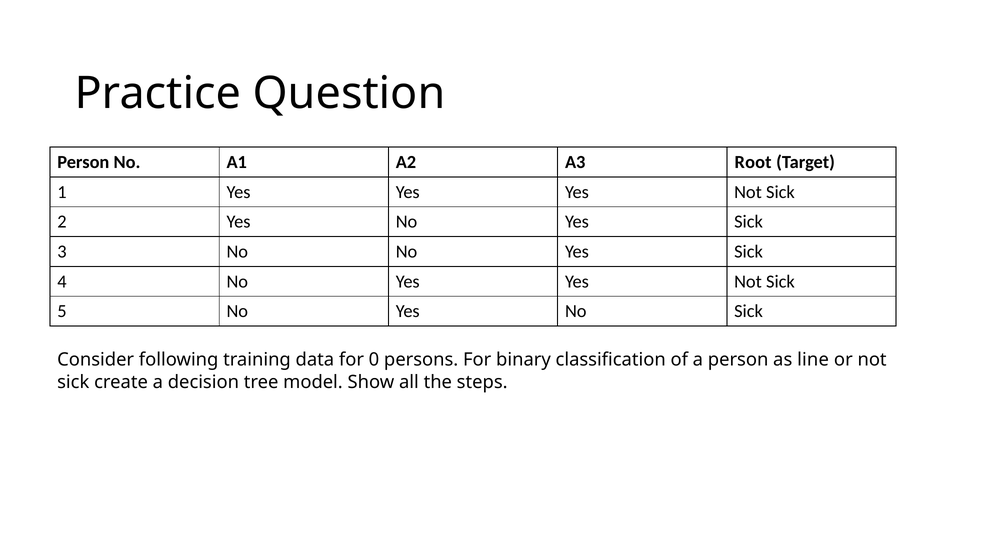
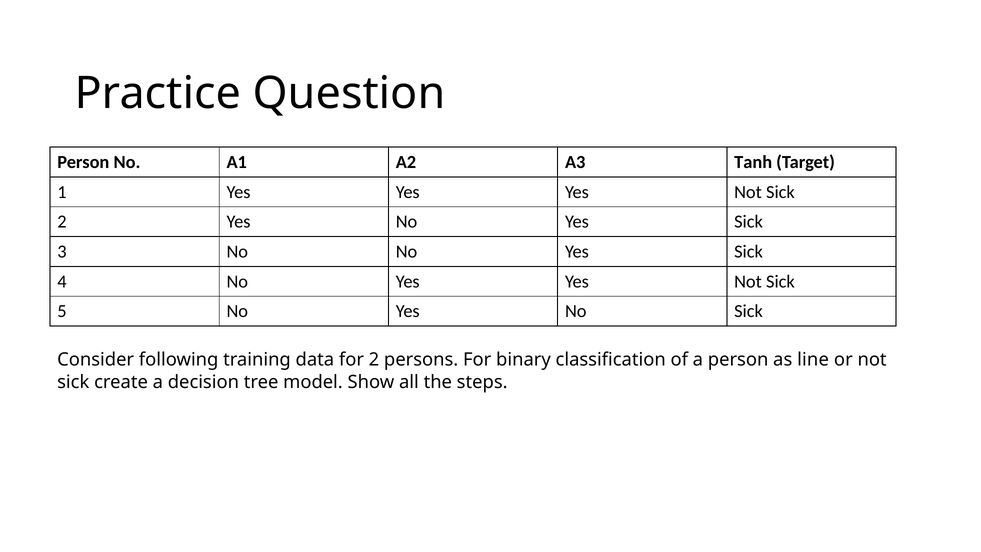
Root: Root -> Tanh
for 0: 0 -> 2
